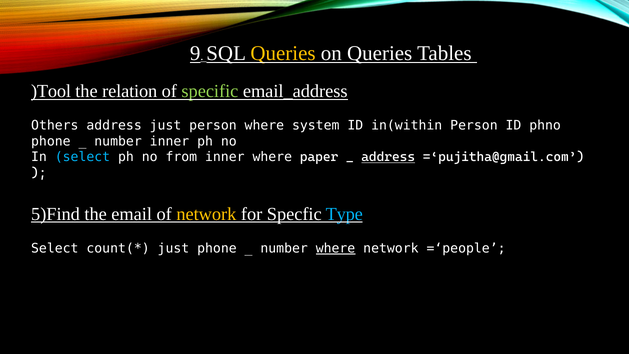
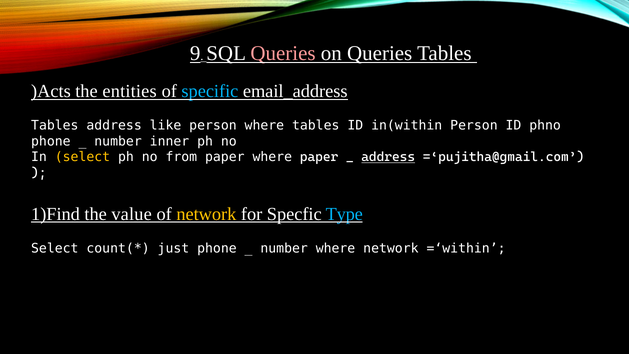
Queries at (283, 53) colour: yellow -> pink
)Tool: )Tool -> )Acts
relation: relation -> entities
specific colour: light green -> light blue
Others at (55, 126): Others -> Tables
address just: just -> like
where system: system -> tables
select at (82, 157) colour: light blue -> yellow
from inner: inner -> paper
5)Find: 5)Find -> 1)Find
email: email -> value
where at (336, 248) underline: present -> none
=‘people: =‘people -> =‘within
